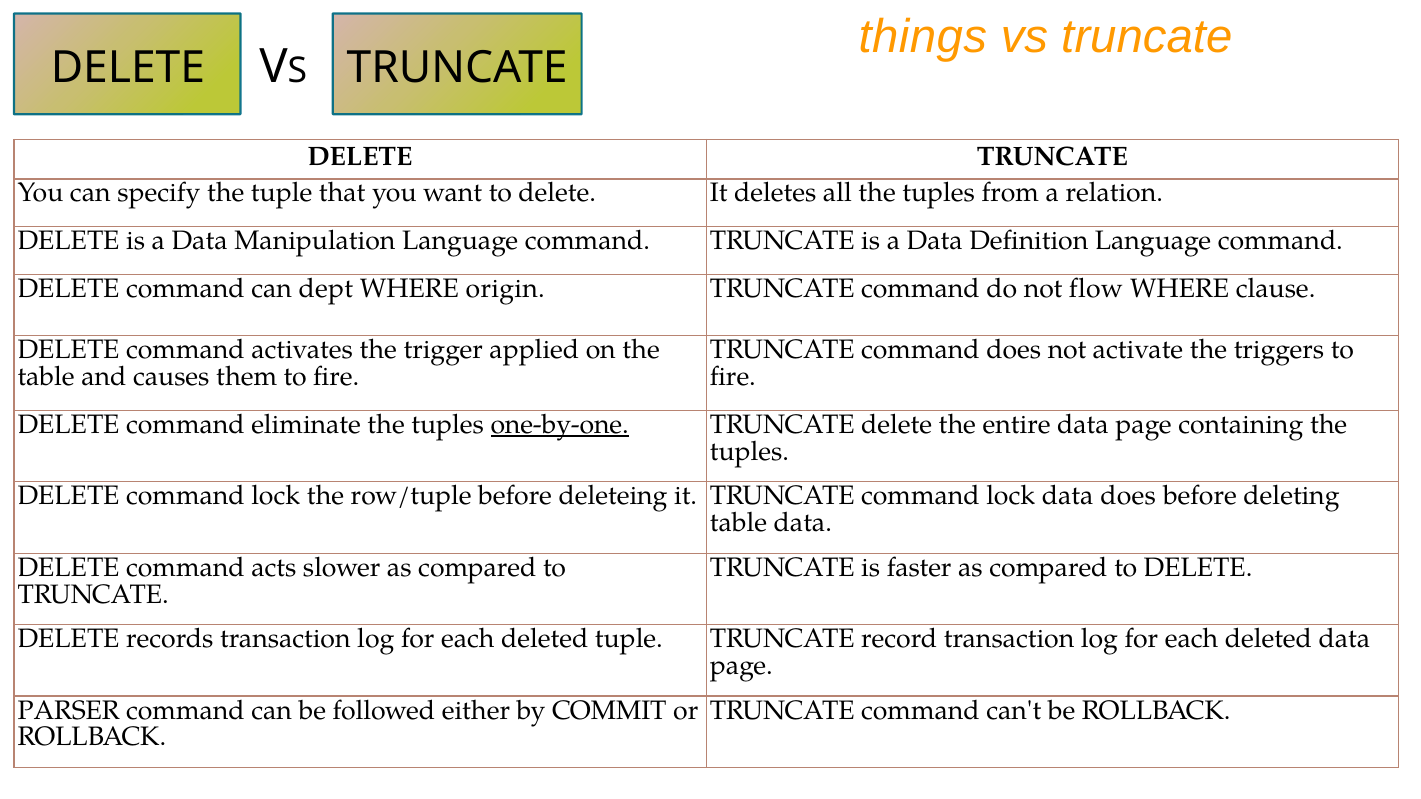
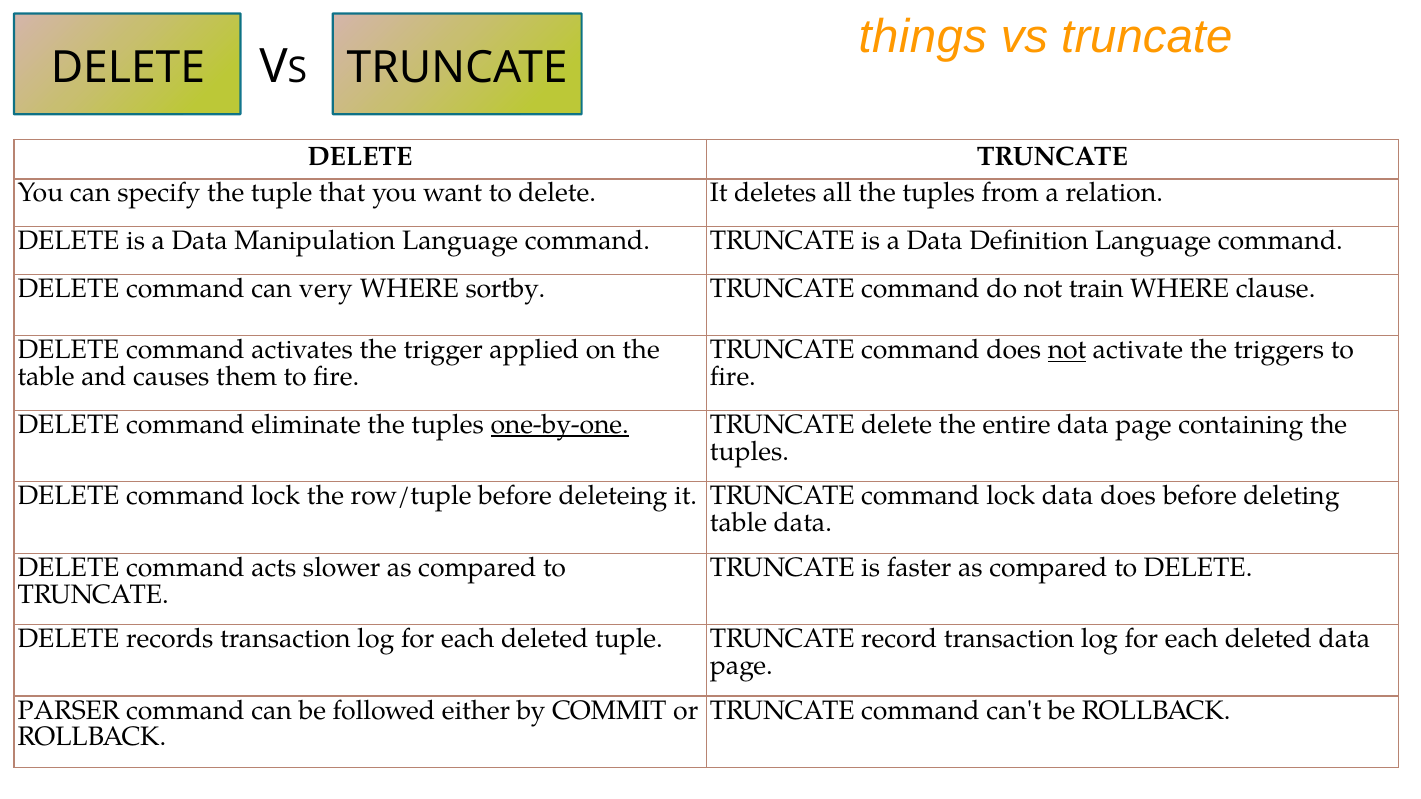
dept: dept -> very
origin: origin -> sortby
flow: flow -> train
not at (1067, 350) underline: none -> present
